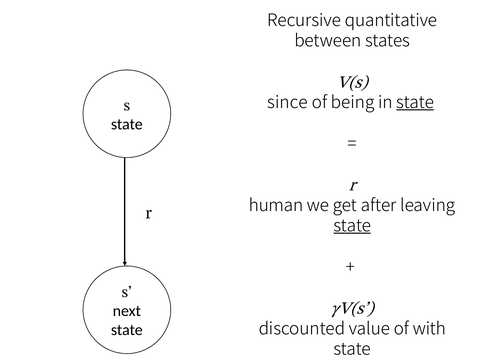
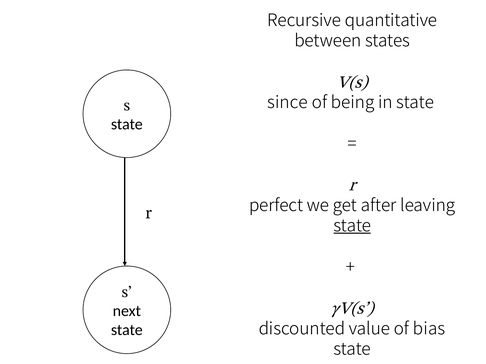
state at (415, 103) underline: present -> none
human: human -> perfect
with: with -> bias
